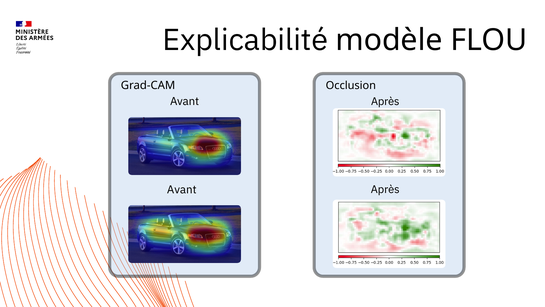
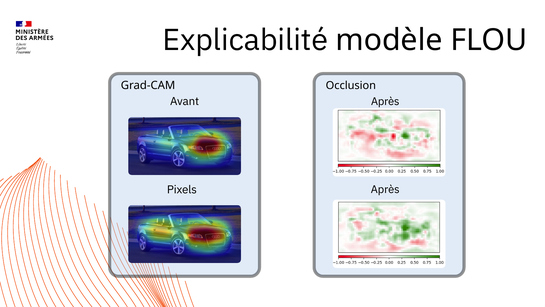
Avant at (182, 189): Avant -> Pixels
